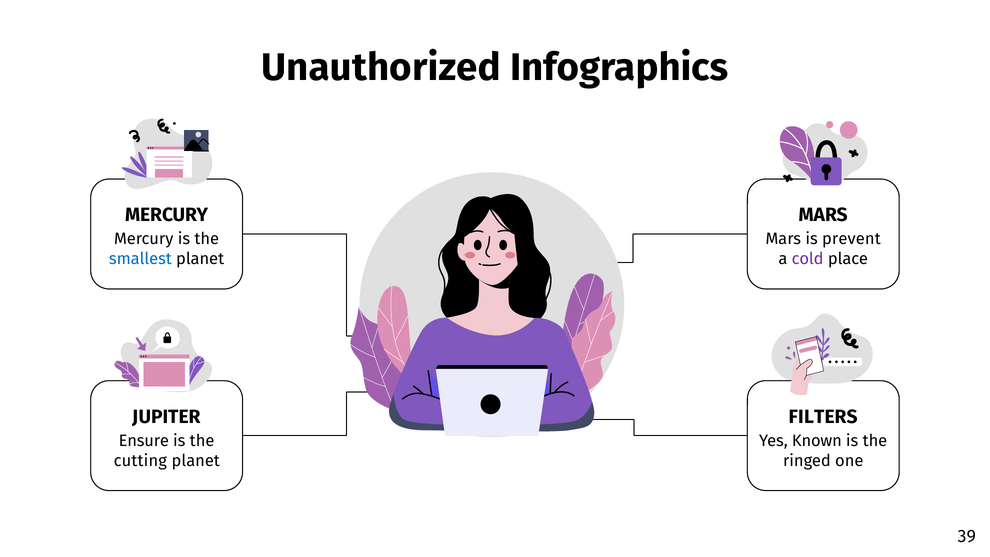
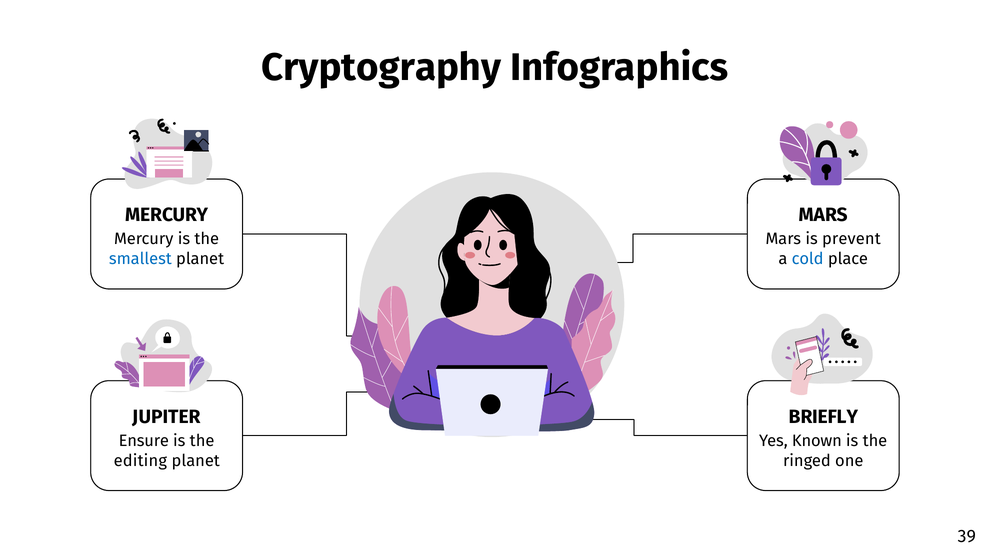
Unauthorized: Unauthorized -> Cryptography
cold colour: purple -> blue
FILTERS: FILTERS -> BRIEFLY
cutting: cutting -> editing
